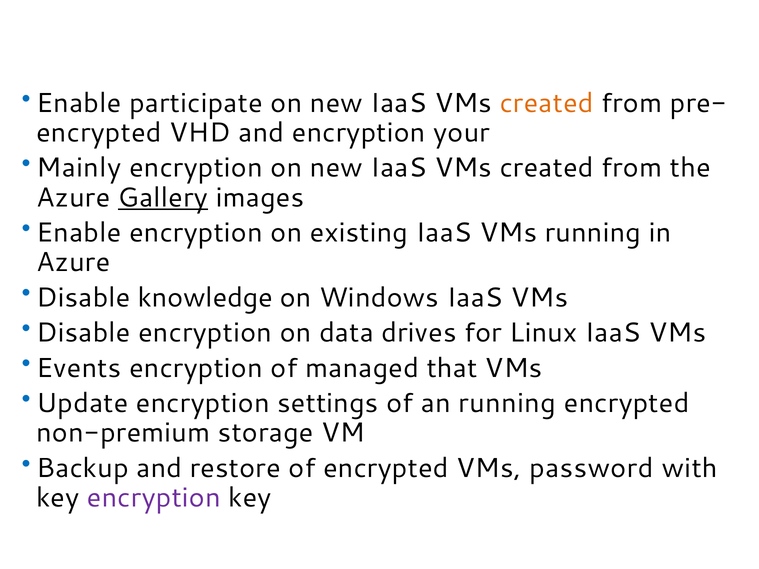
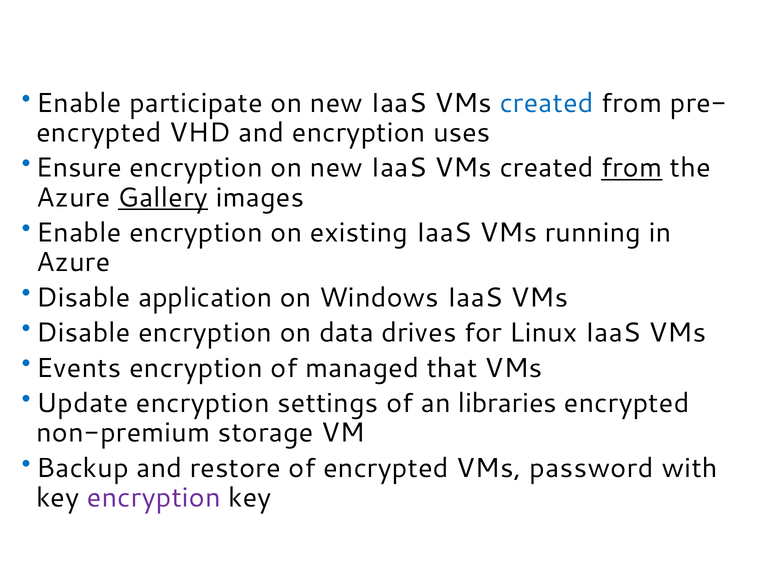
created at (547, 103) colour: orange -> blue
your: your -> uses
Mainly: Mainly -> Ensure
from at (632, 168) underline: none -> present
knowledge: knowledge -> application
an running: running -> libraries
